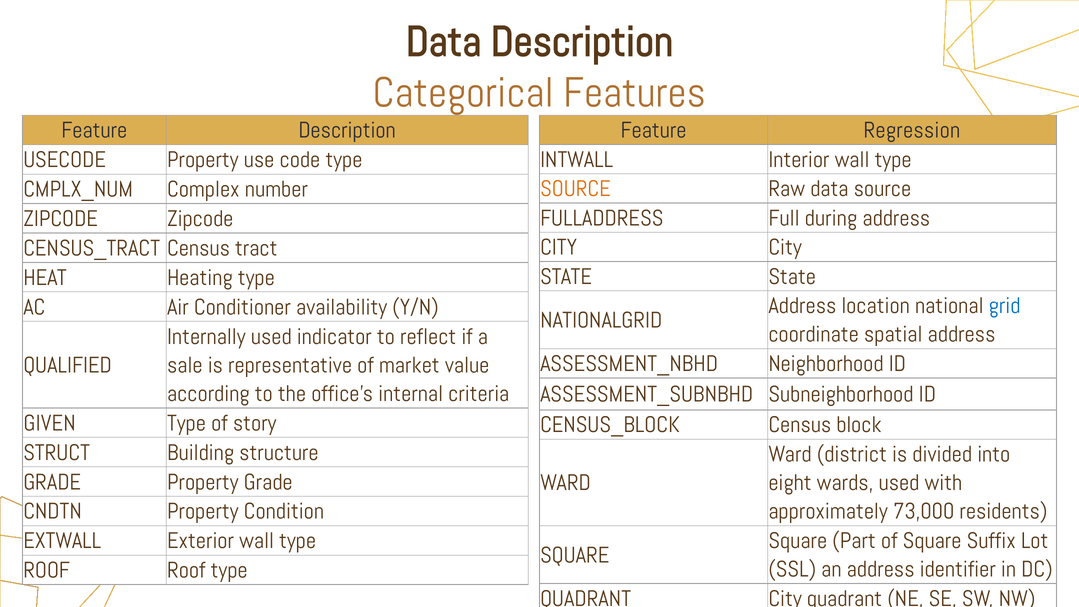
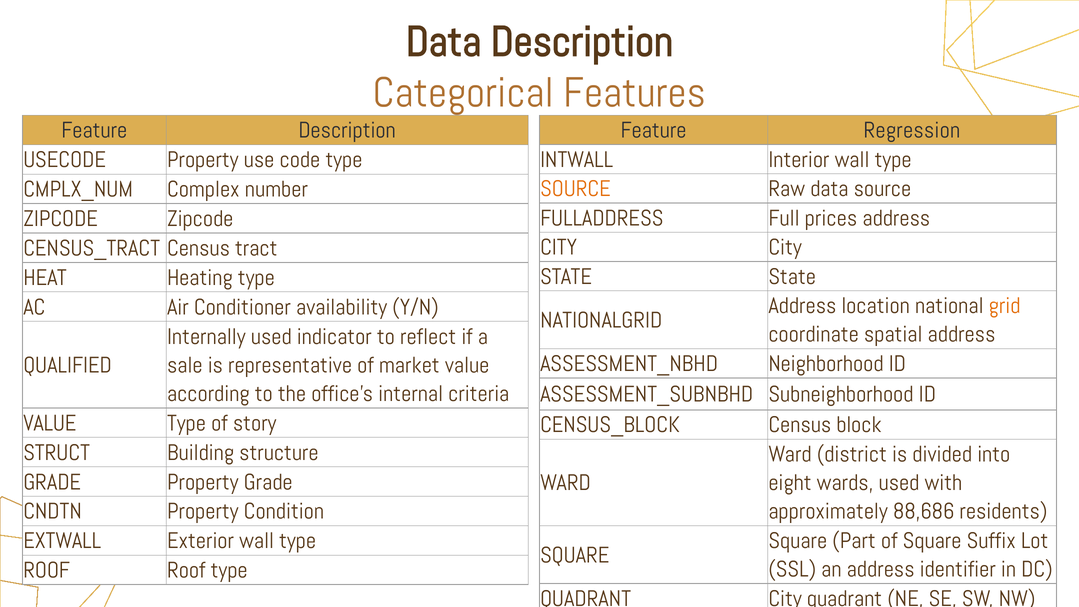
during: during -> prices
grid colour: blue -> orange
GIVEN at (50, 423): GIVEN -> VALUE
73,000: 73,000 -> 88,686
